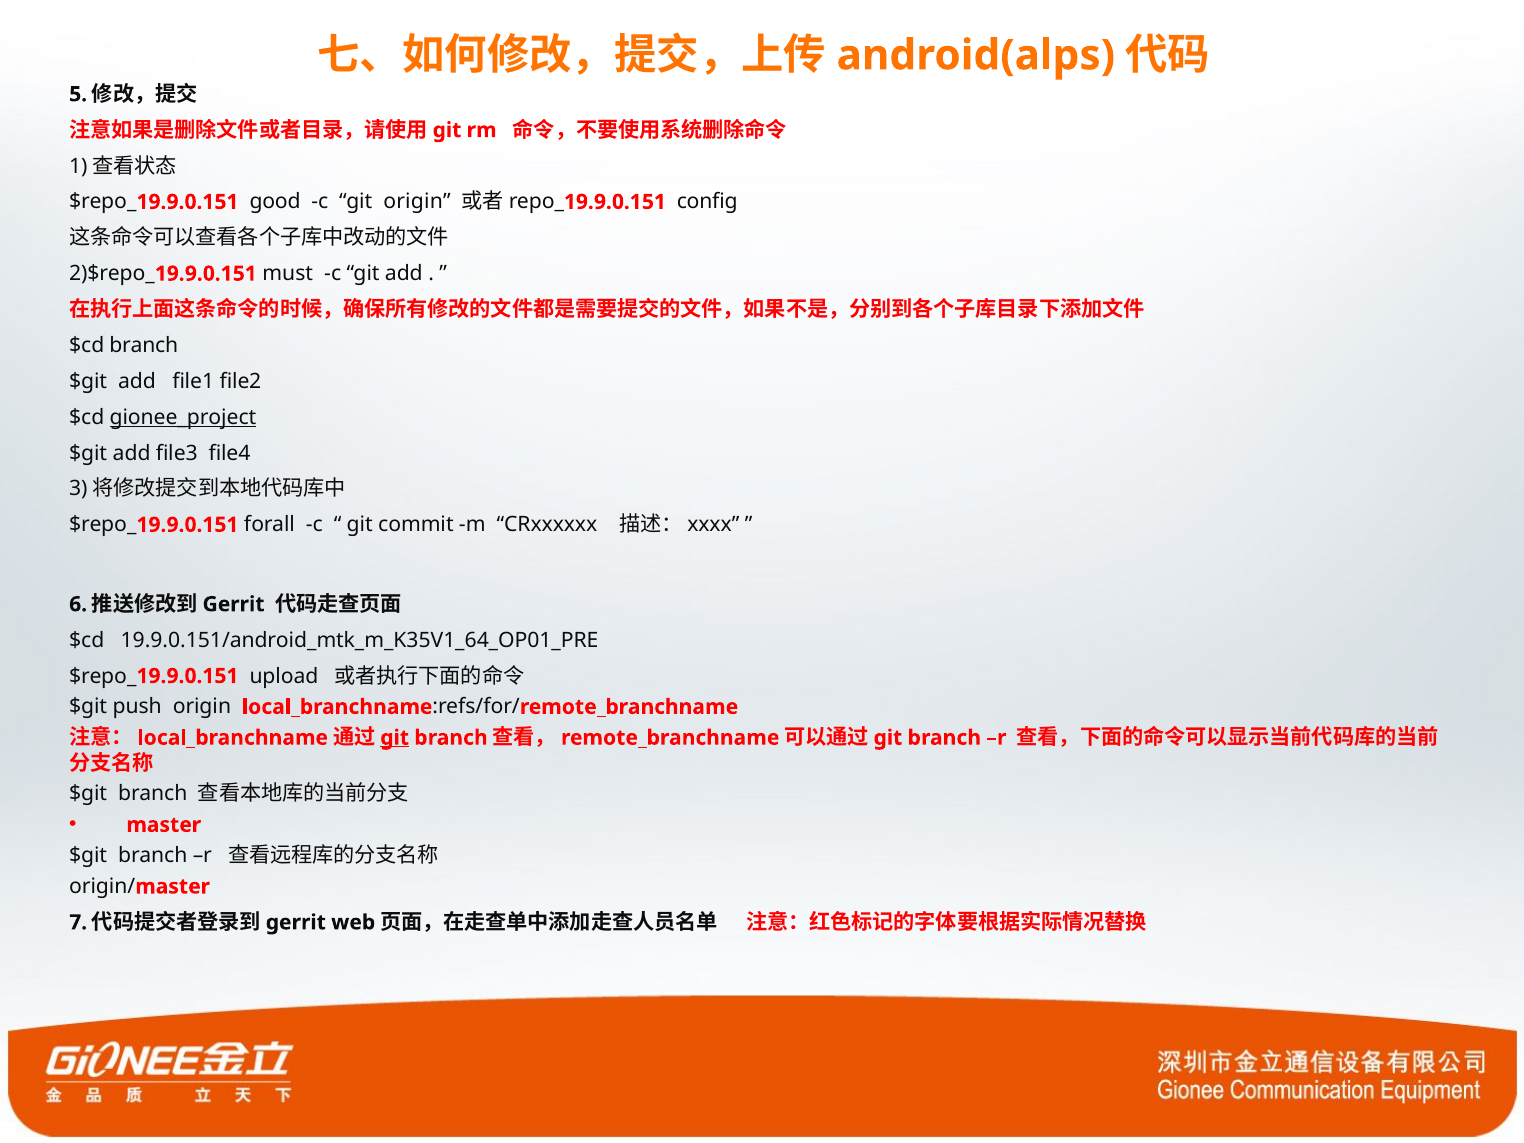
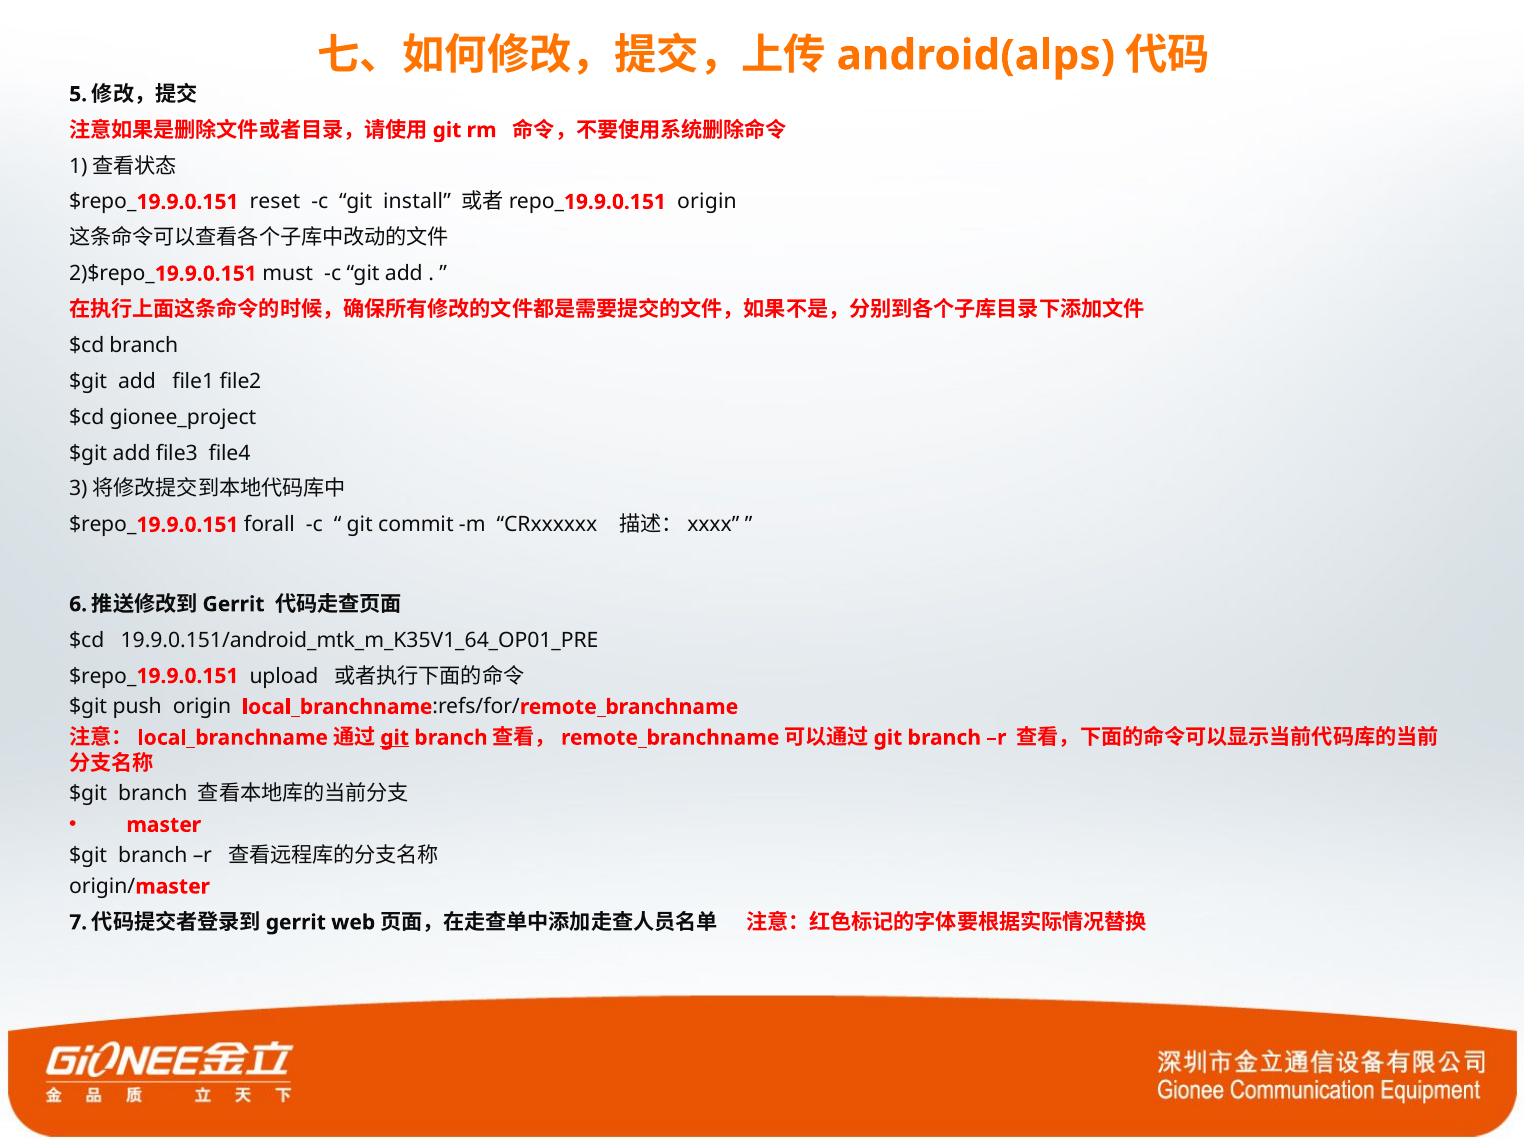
good: good -> reset
git origin: origin -> install
config at (707, 202): config -> origin
gionee_project underline: present -> none
